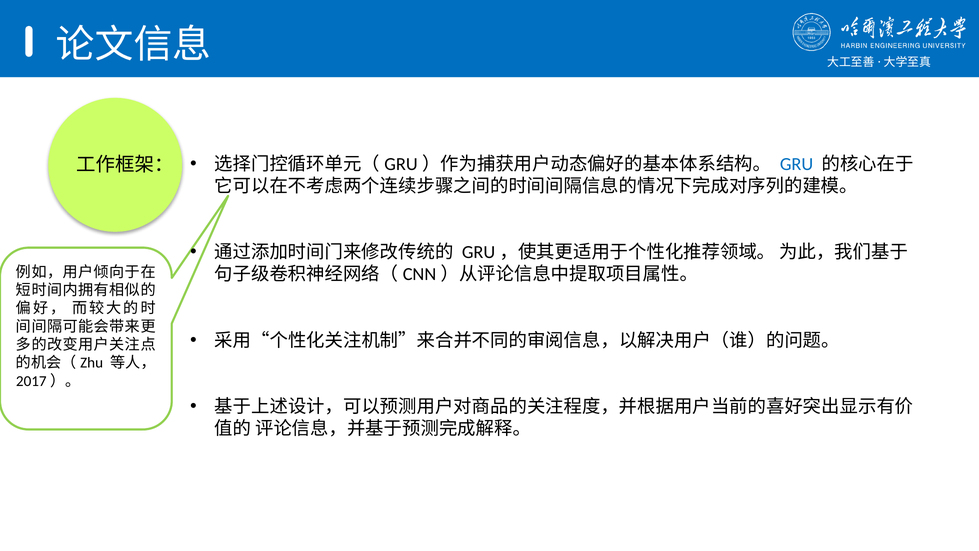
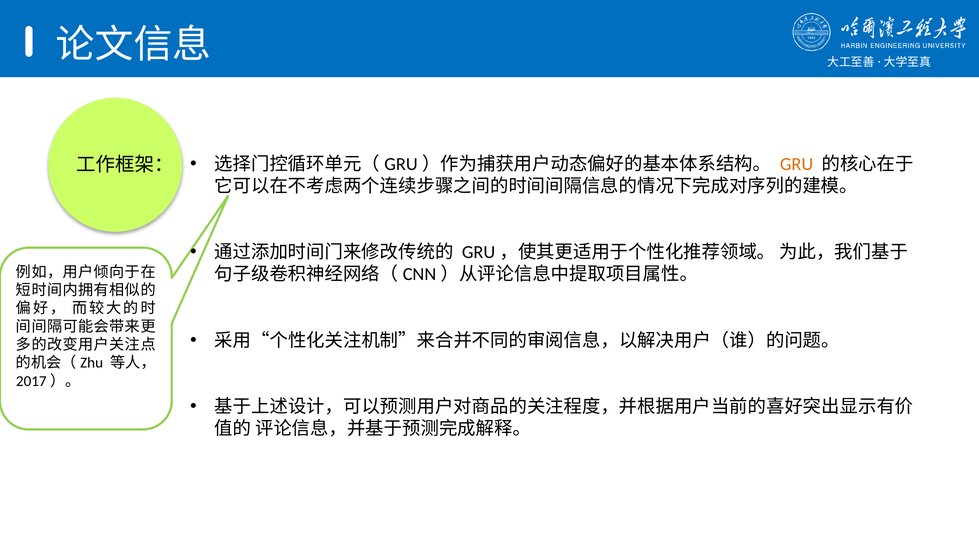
GRU colour: blue -> orange
